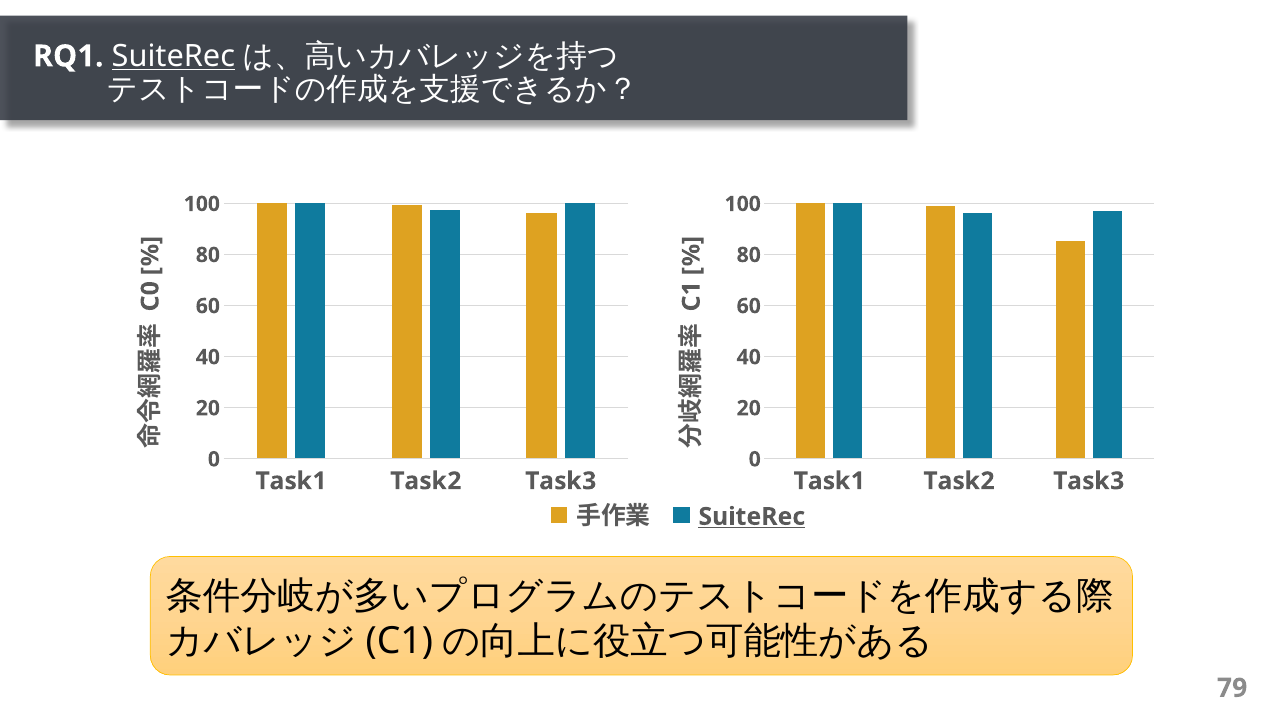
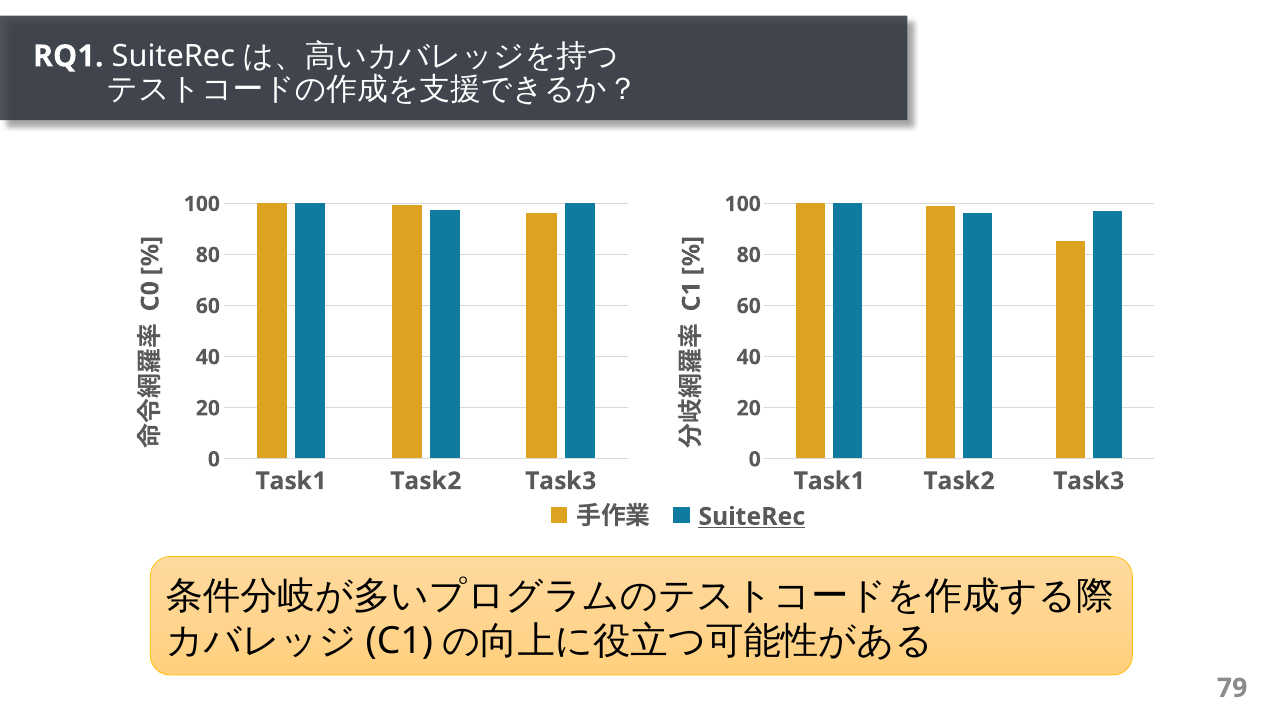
SuiteRec at (173, 56) underline: present -> none
